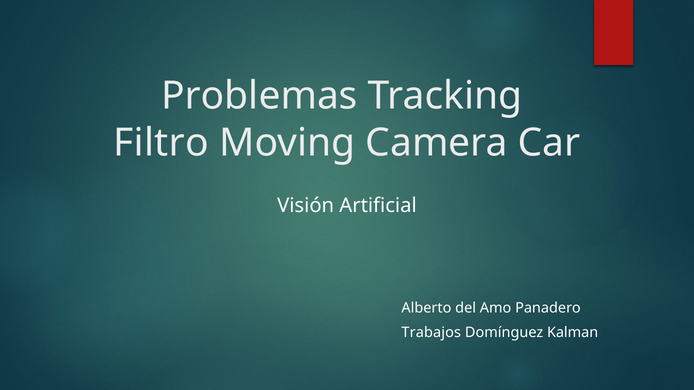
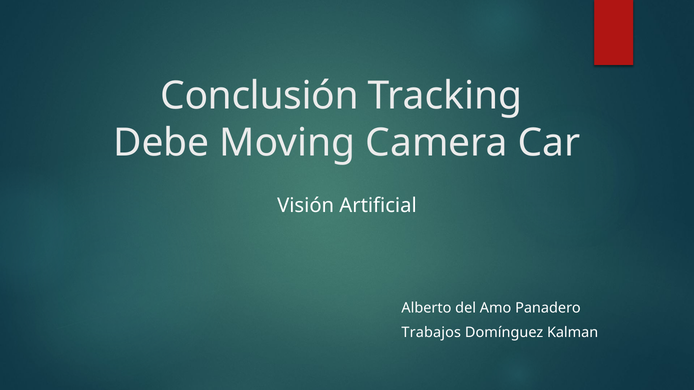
Problemas: Problemas -> Conclusión
Filtro: Filtro -> Debe
